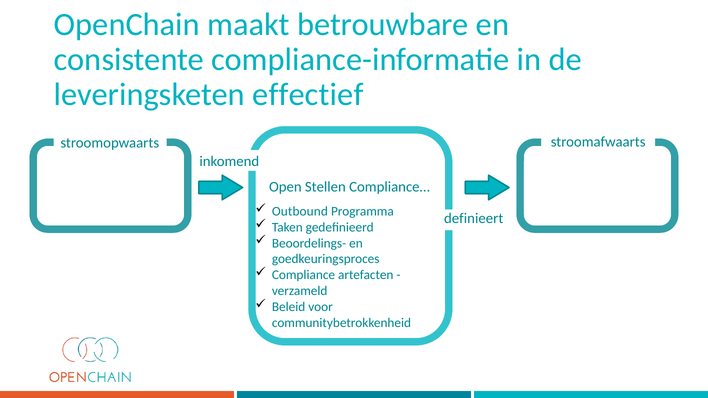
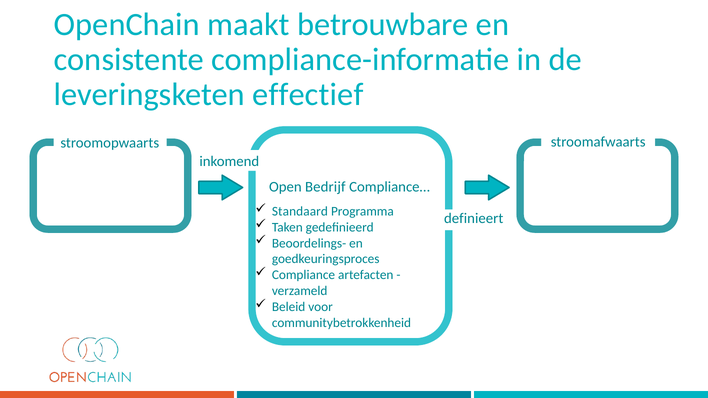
Stellen: Stellen -> Bedrijf
Outbound: Outbound -> Standaard
